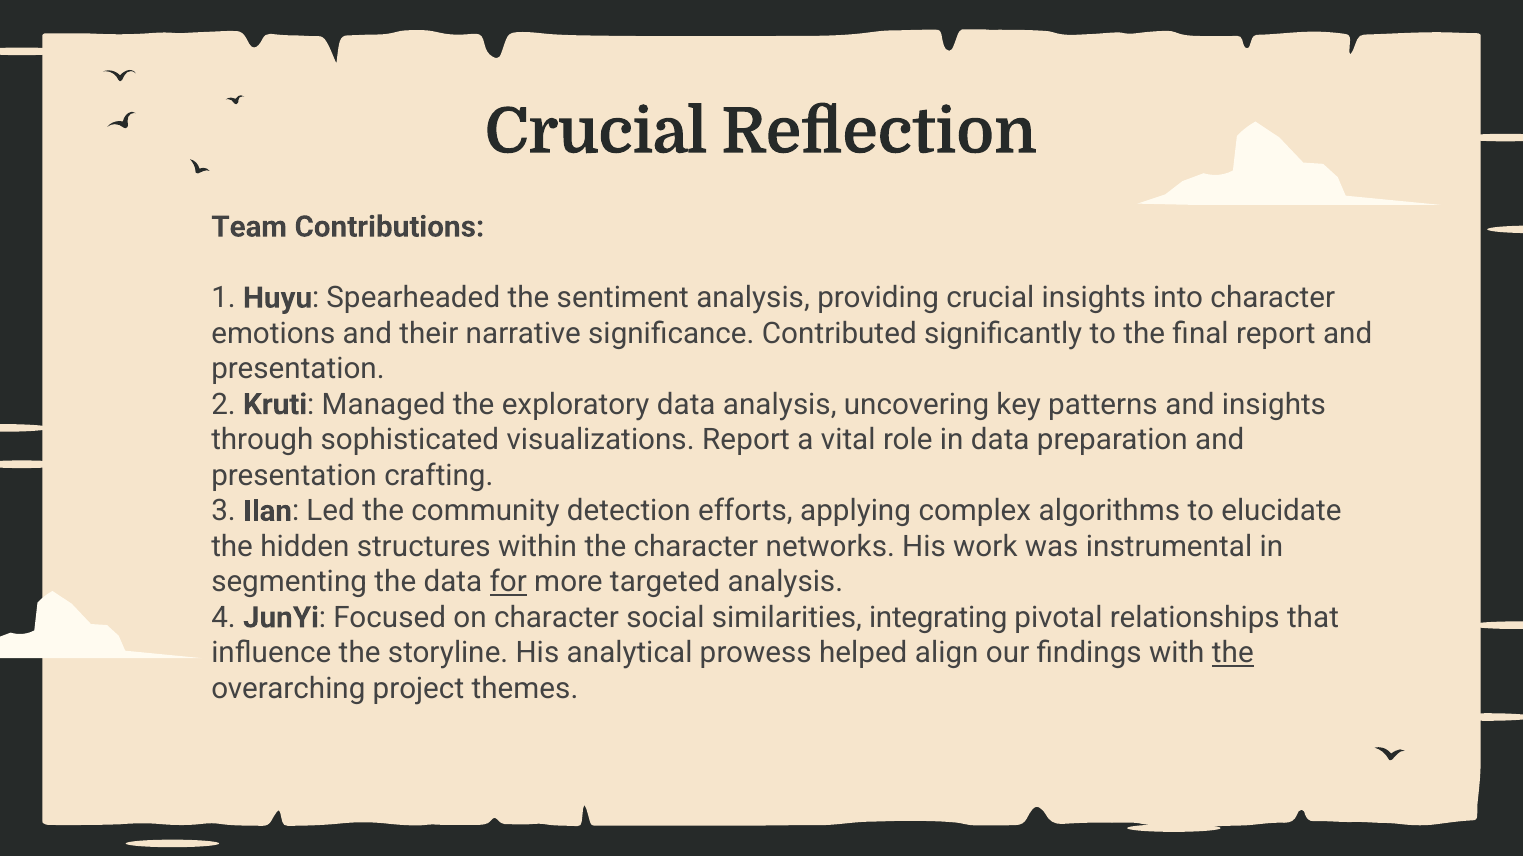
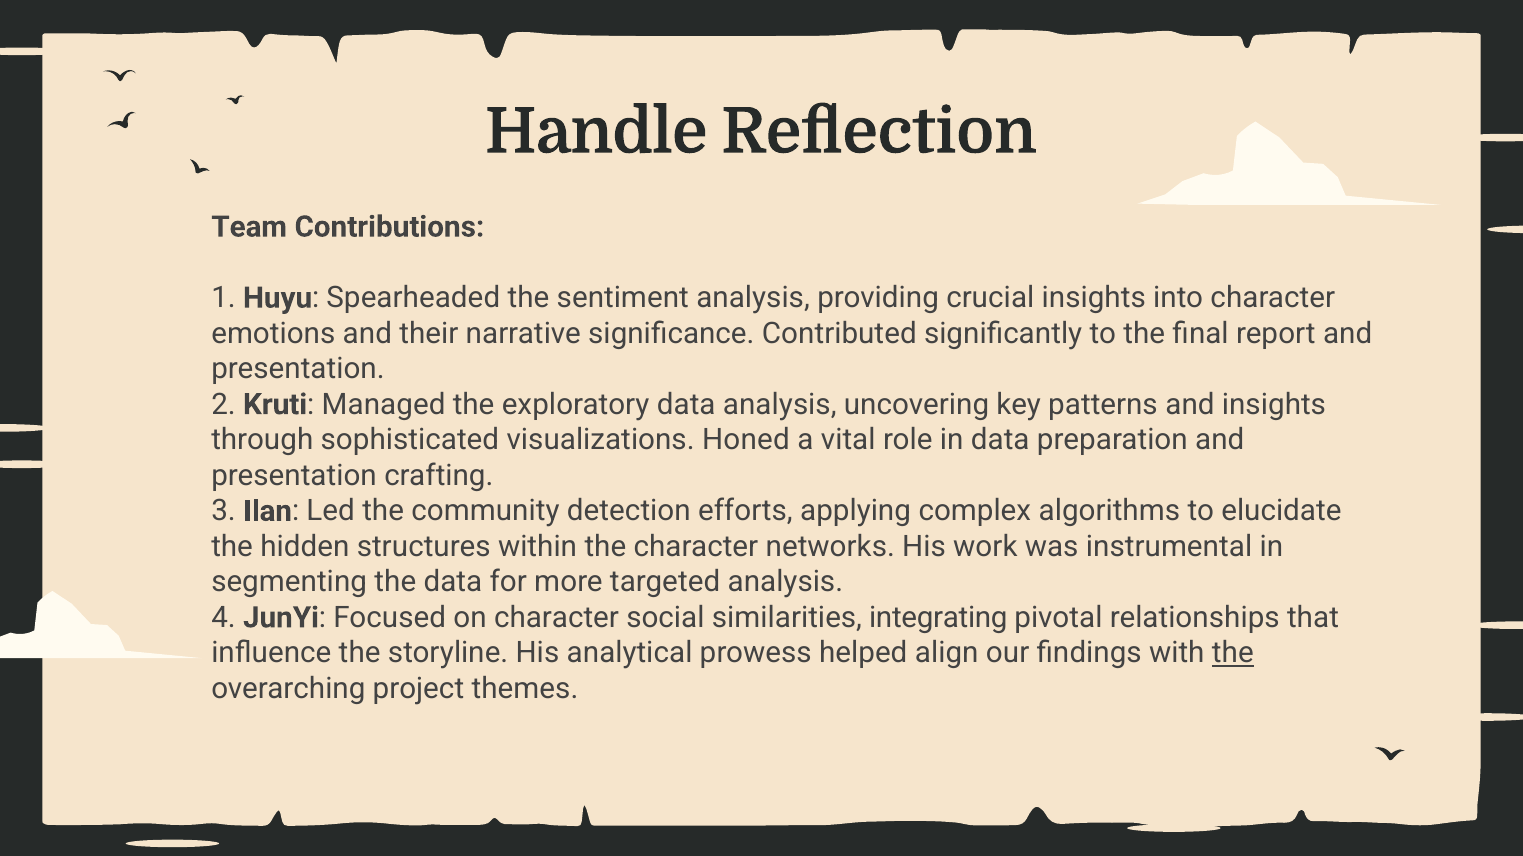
Crucial at (596, 132): Crucial -> Handle
visualizations Report: Report -> Honed
for underline: present -> none
